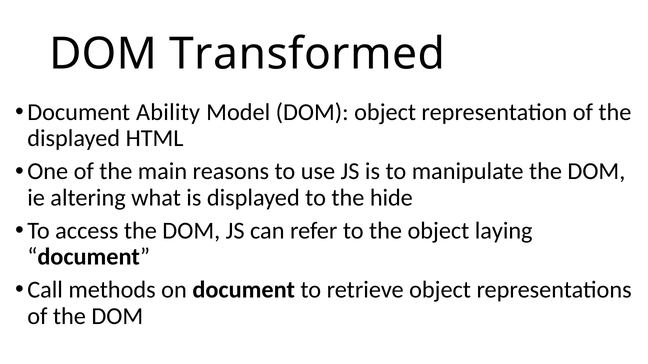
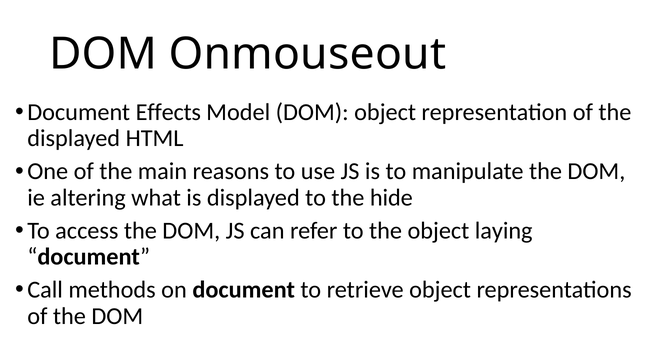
Transformed: Transformed -> Onmouseout
Ability: Ability -> Effects
